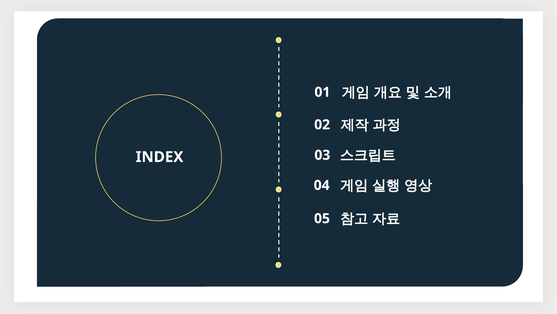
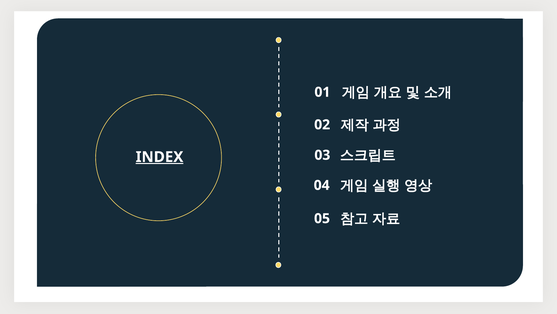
INDEX underline: none -> present
